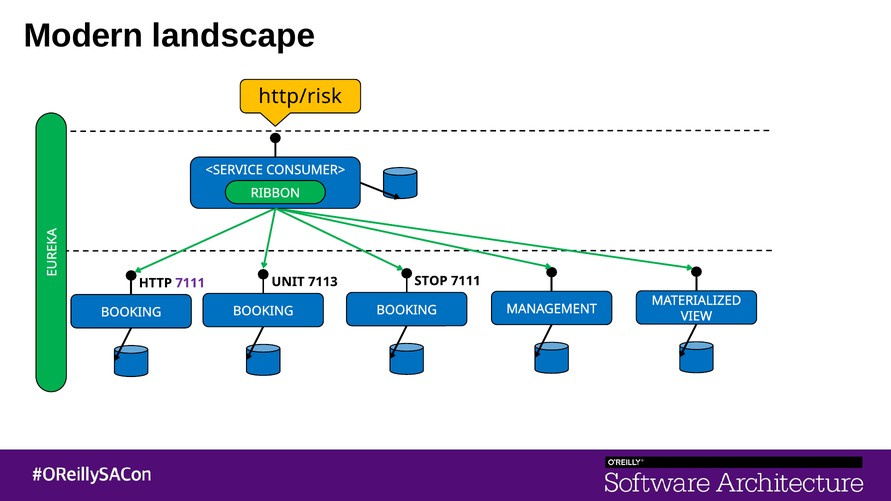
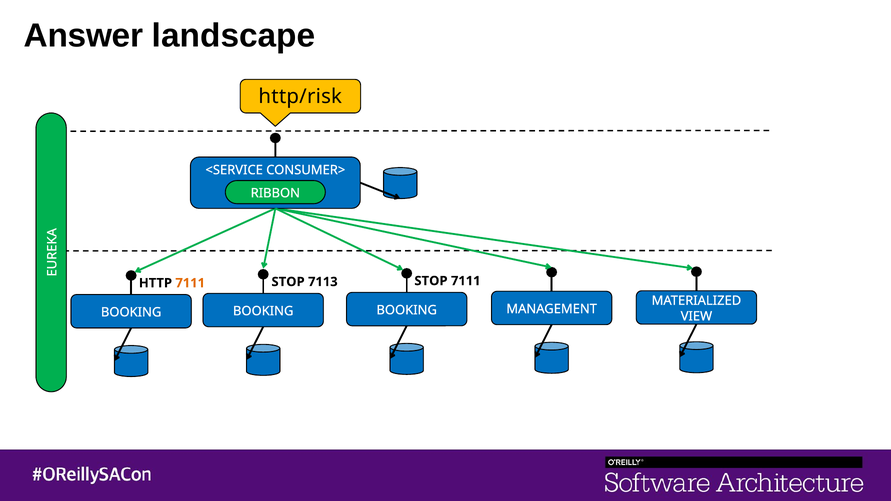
Modern: Modern -> Answer
UNIT at (288, 282): UNIT -> STOP
7111 at (190, 283) colour: purple -> orange
